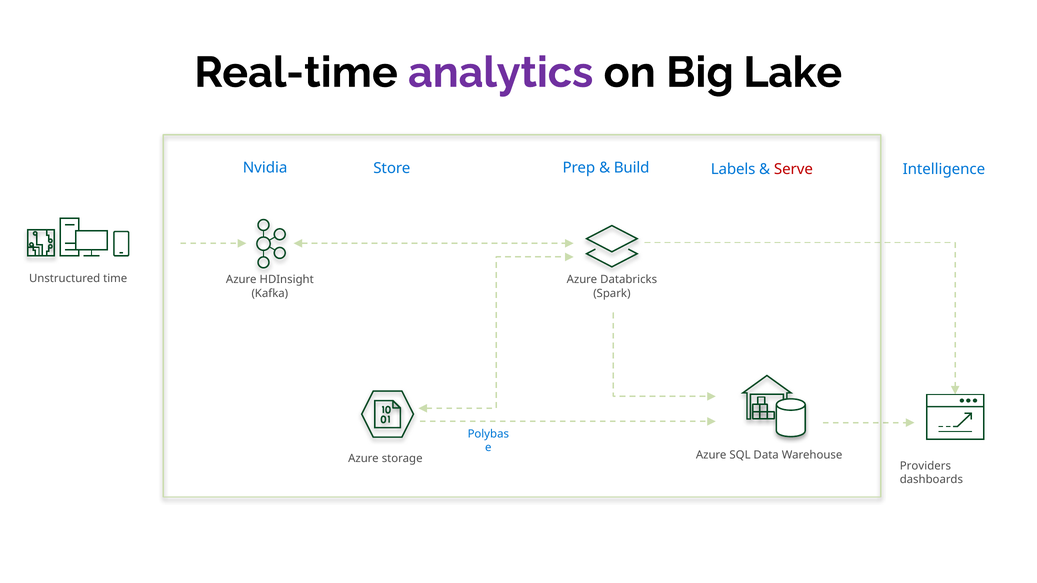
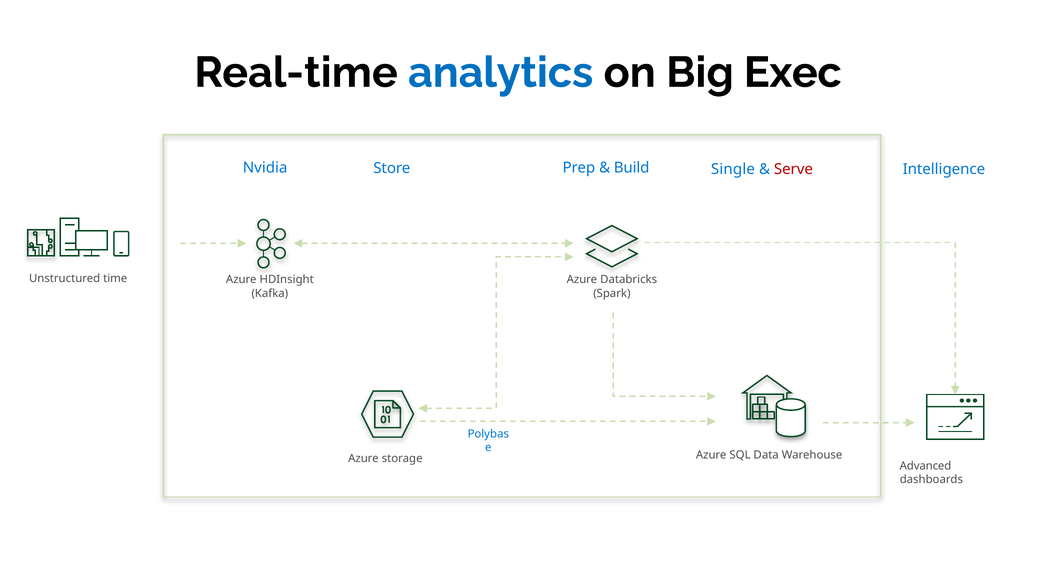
analytics colour: purple -> blue
Lake: Lake -> Exec
Labels: Labels -> Single
Providers: Providers -> Advanced
